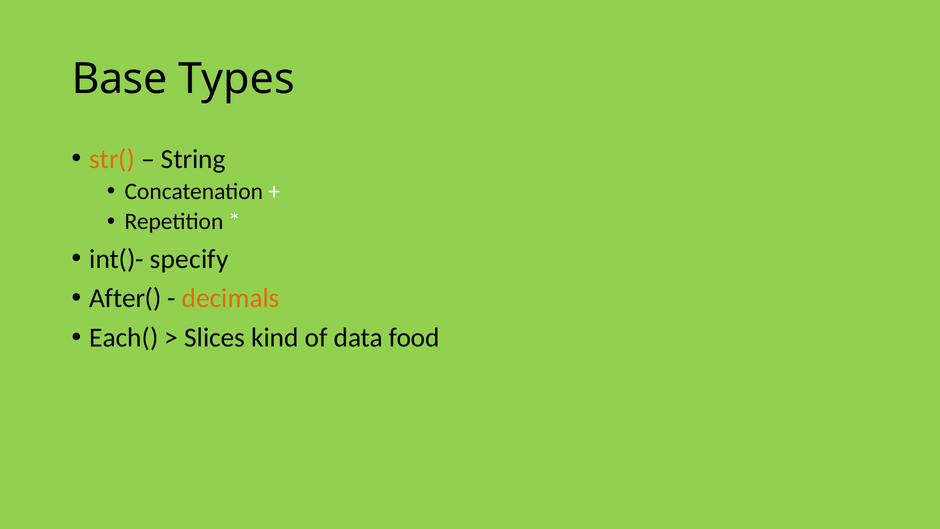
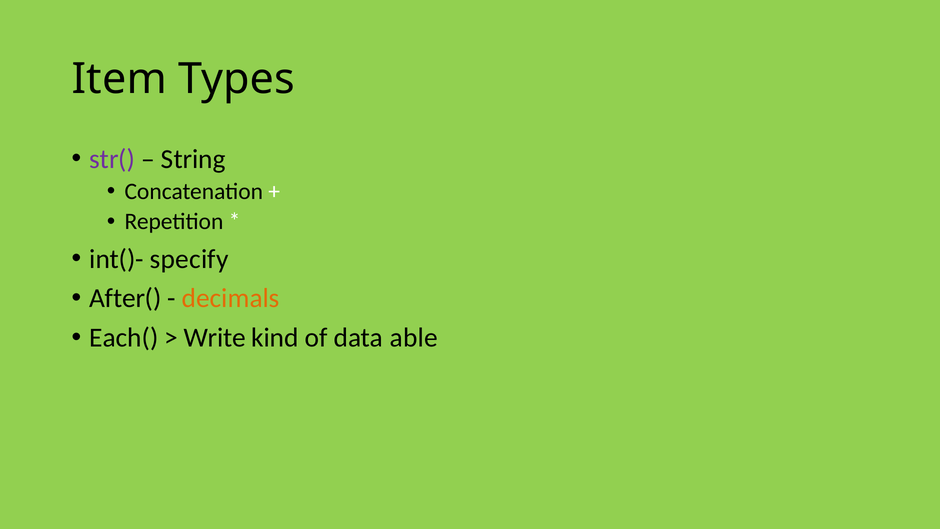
Base: Base -> Item
str( colour: orange -> purple
Slices: Slices -> Write
food: food -> able
